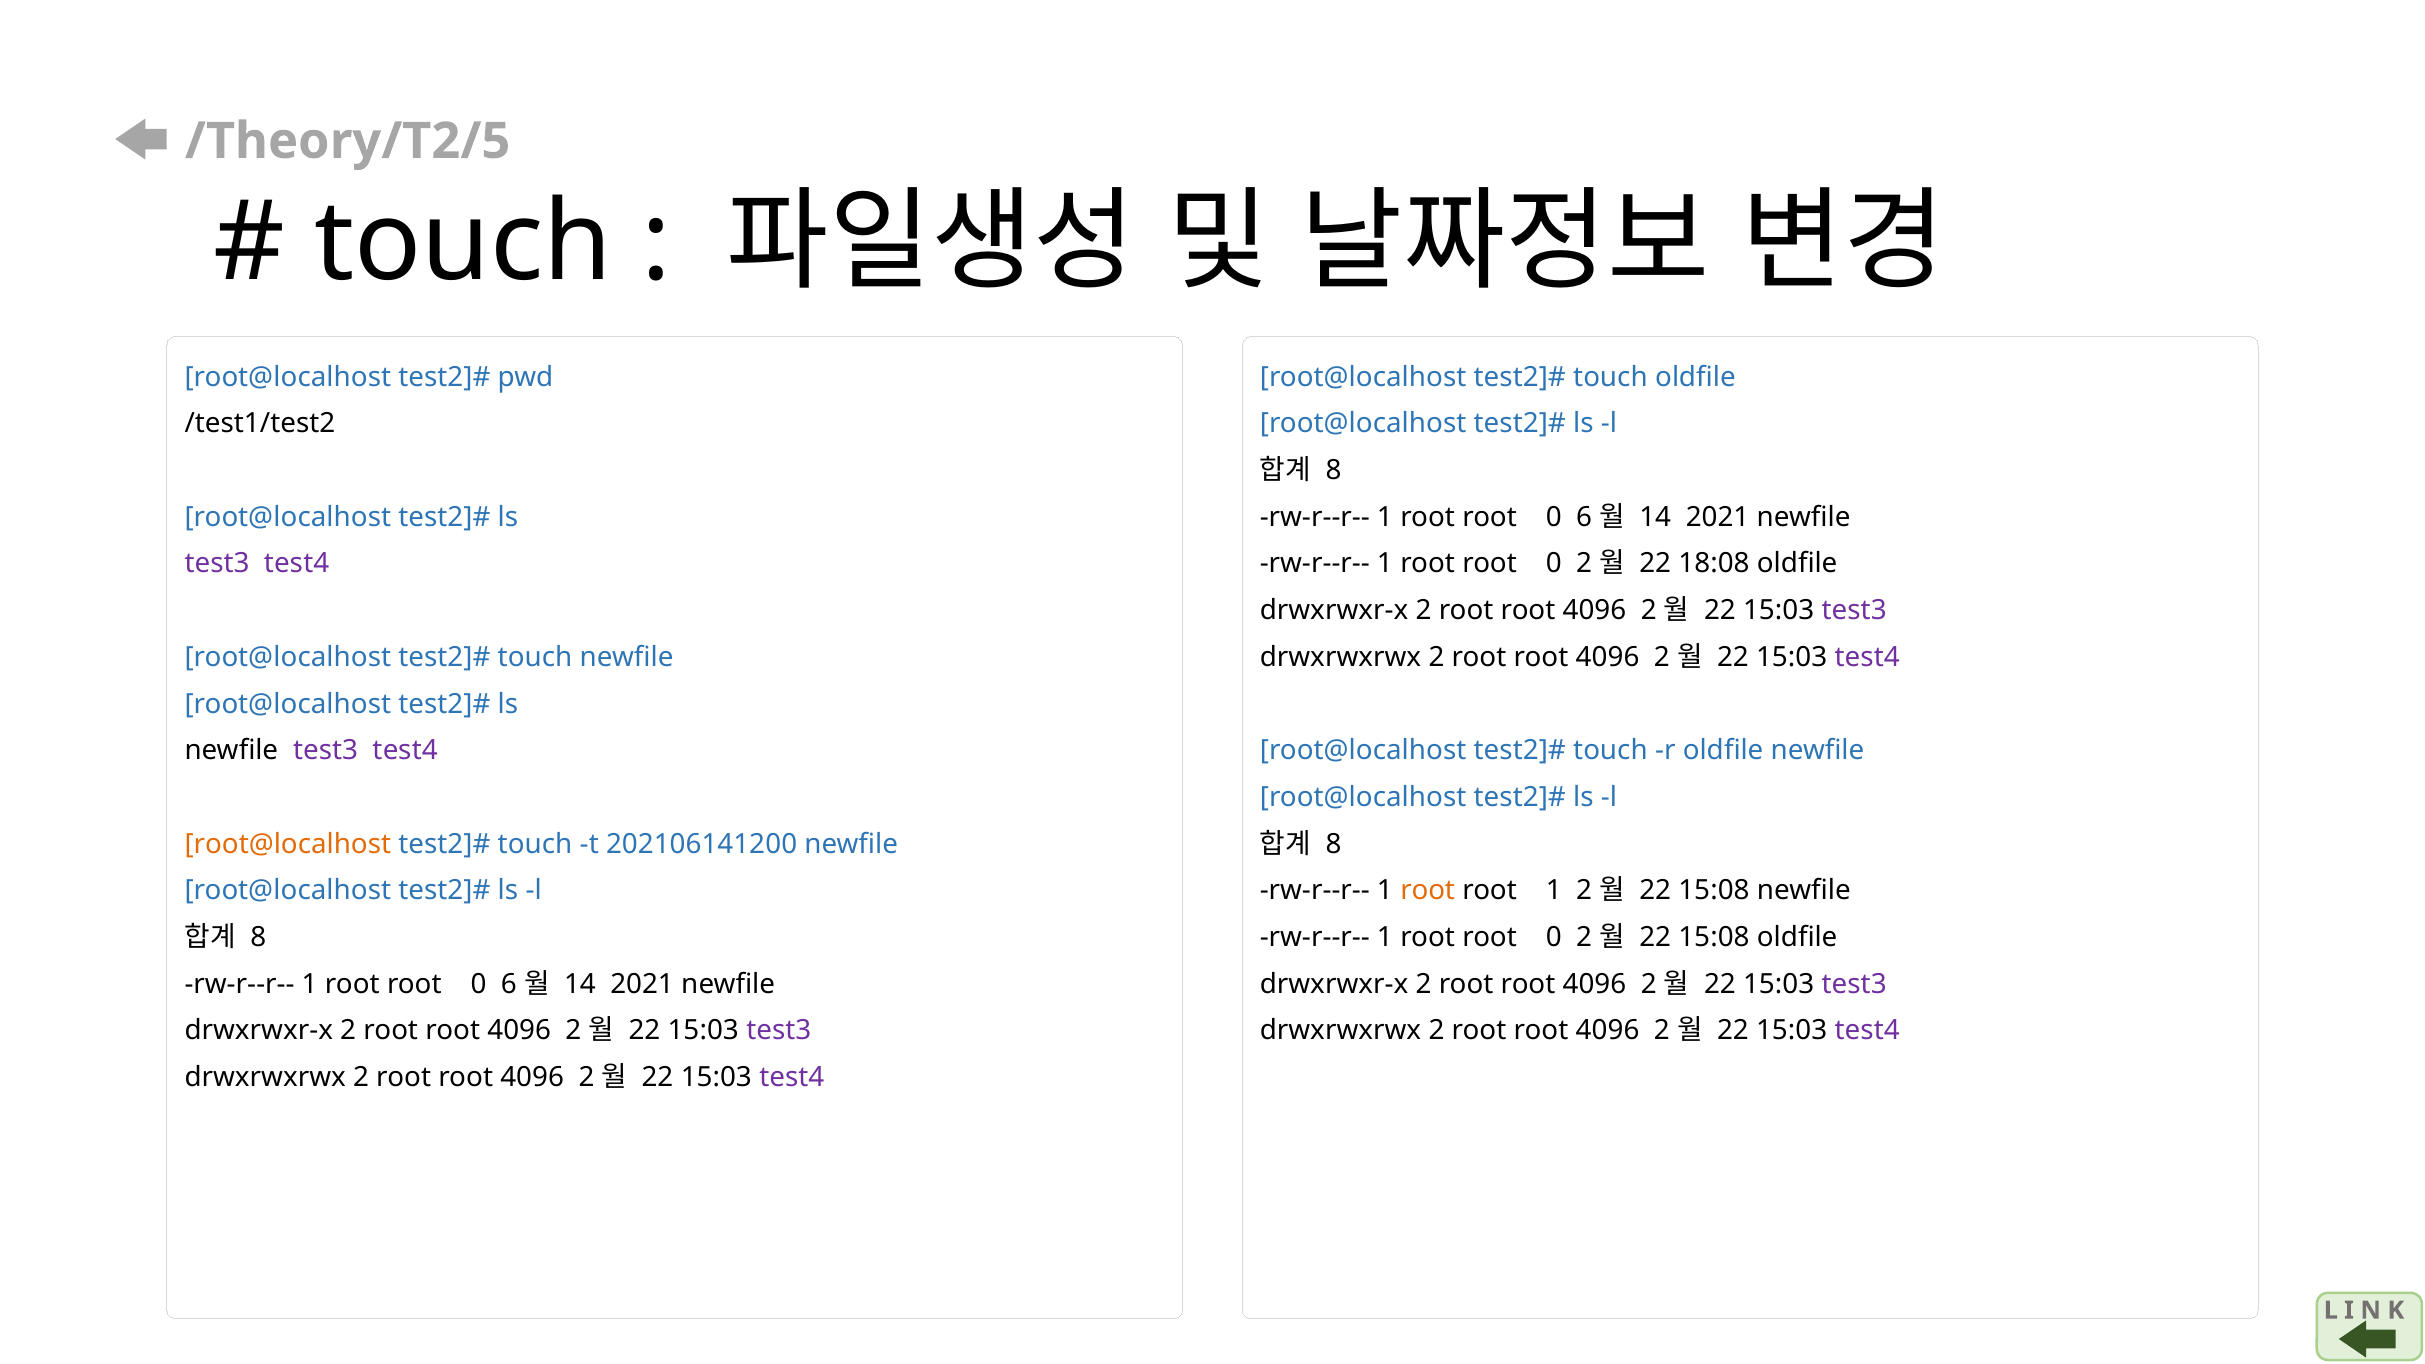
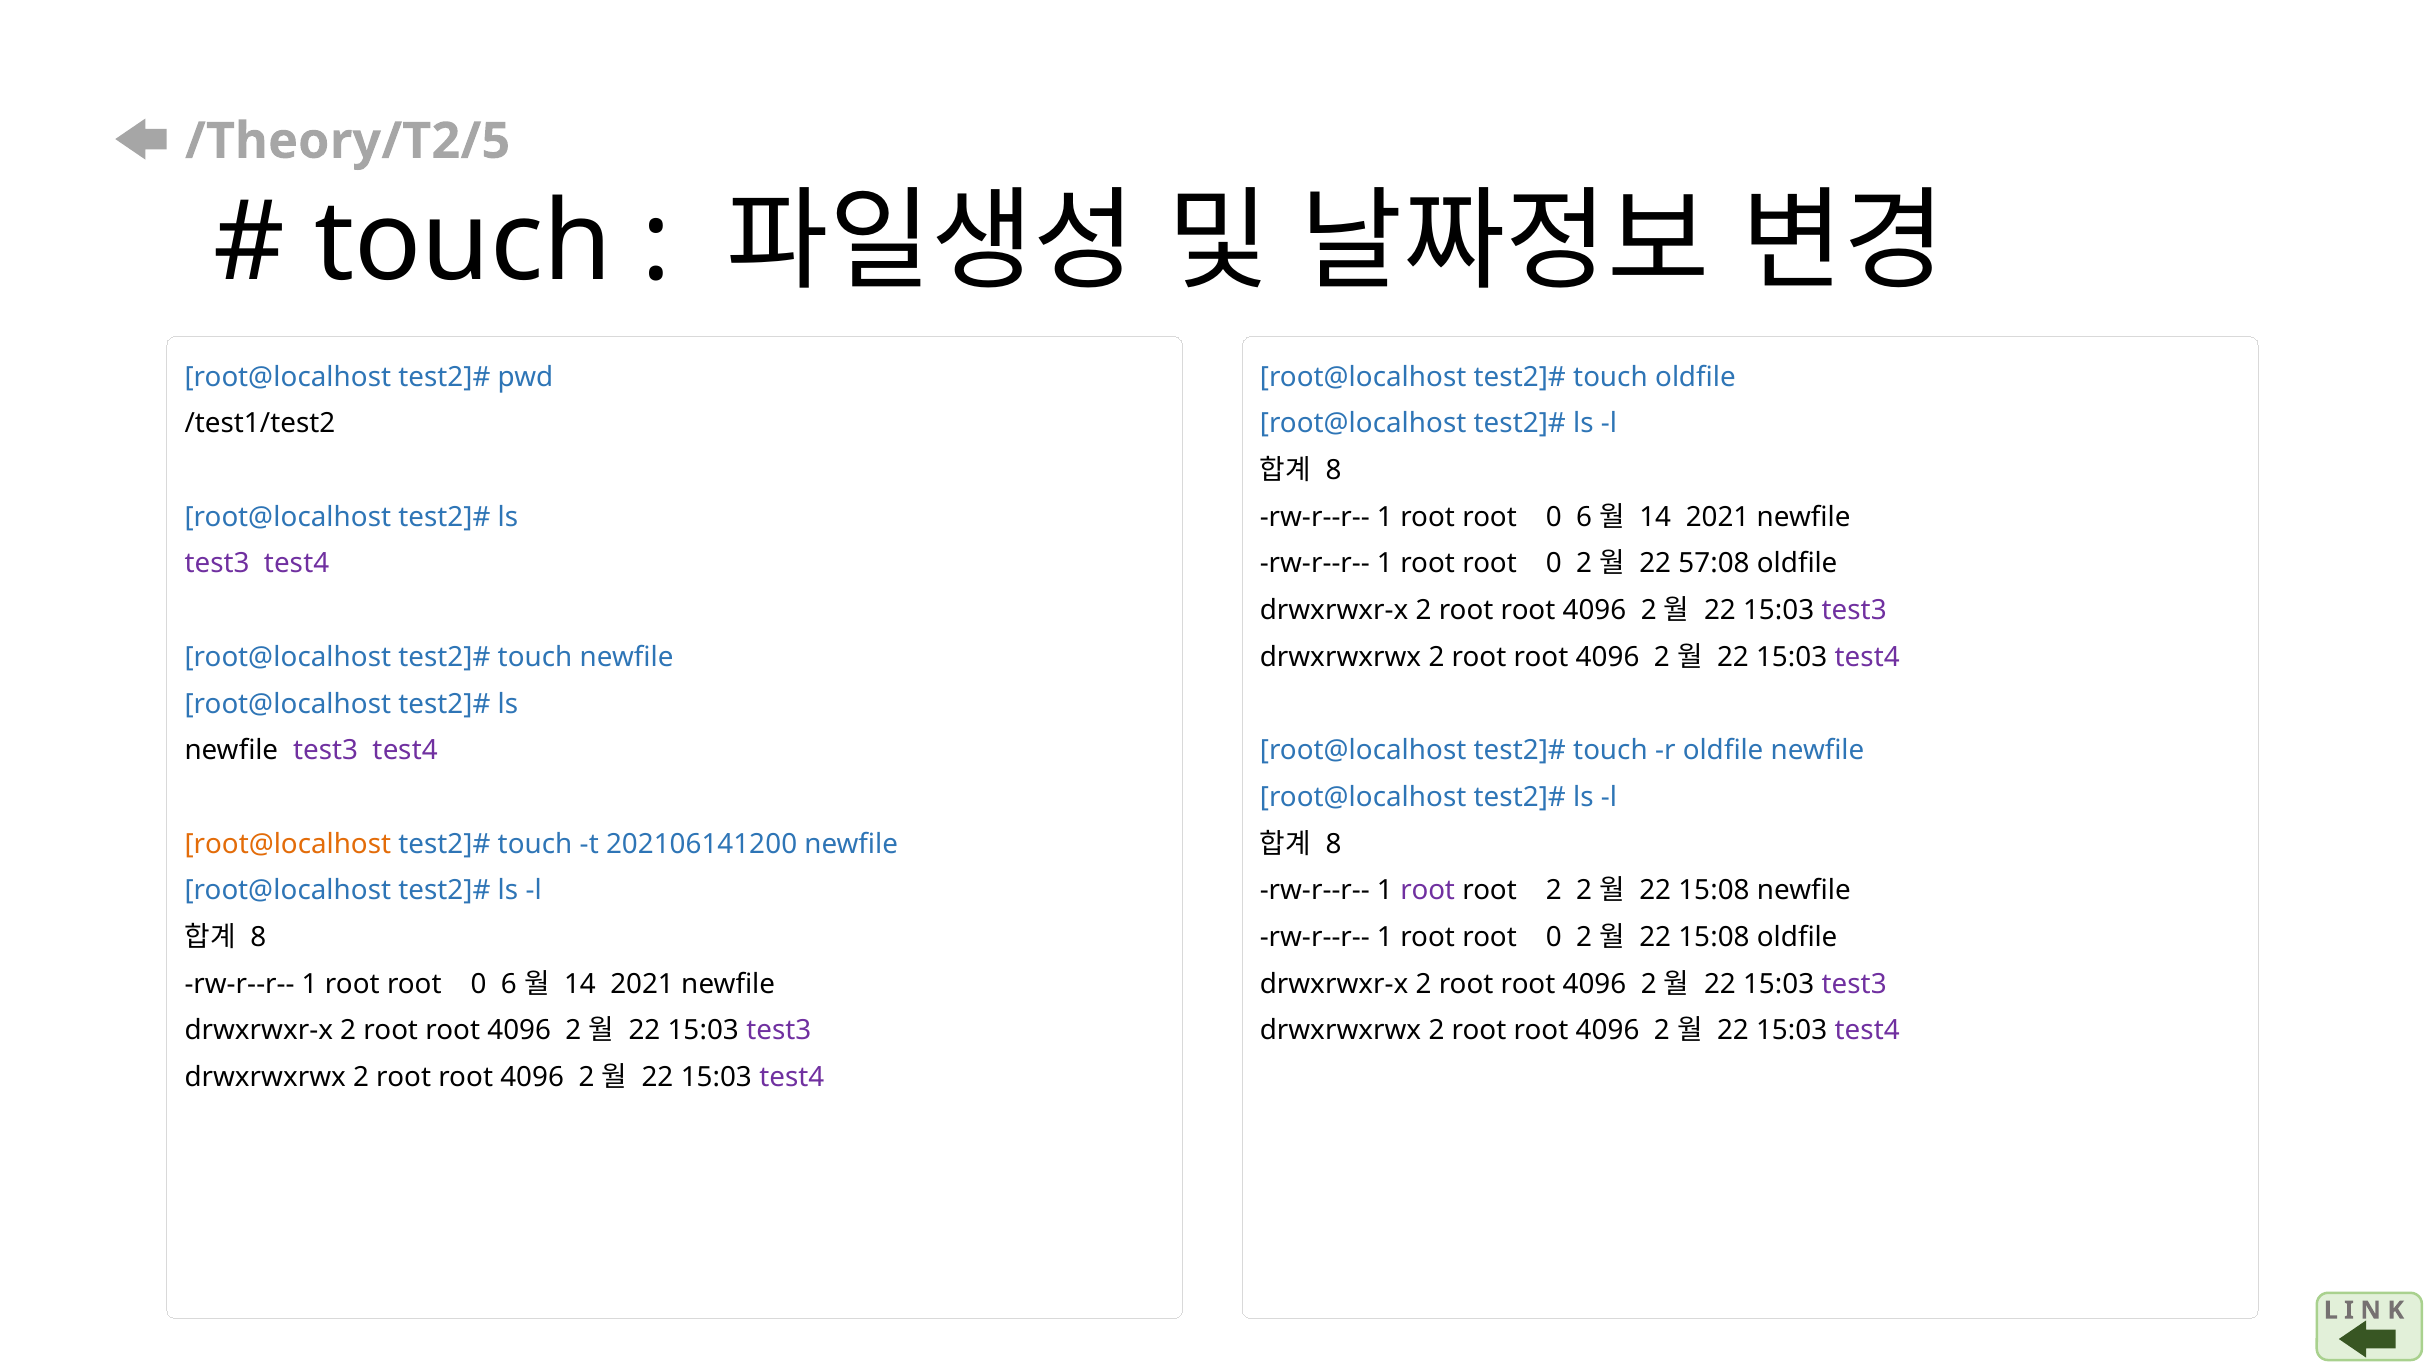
18:08: 18:08 -> 57:08
root at (1428, 891) colour: orange -> purple
root 1: 1 -> 2
